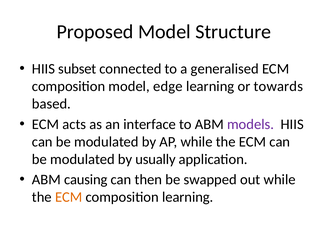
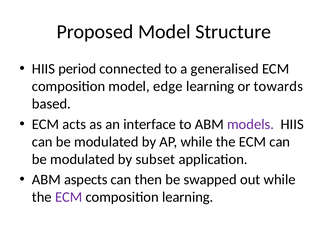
subset: subset -> period
usually: usually -> subset
causing: causing -> aspects
ECM at (69, 197) colour: orange -> purple
